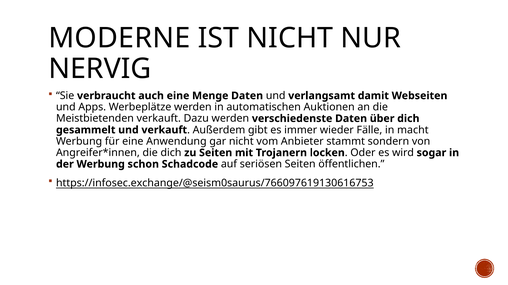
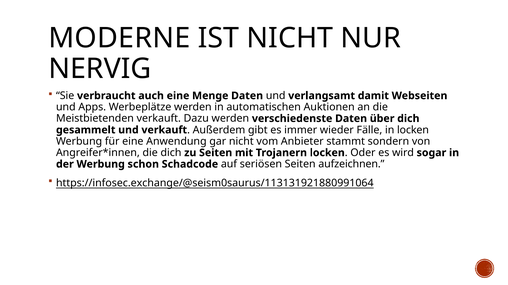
in macht: macht -> locken
öffentlichen: öffentlichen -> aufzeichnen
https://infosec.exchange/@seism0saurus/766097619130616753: https://infosec.exchange/@seism0saurus/766097619130616753 -> https://infosec.exchange/@seism0saurus/113131921880991064
